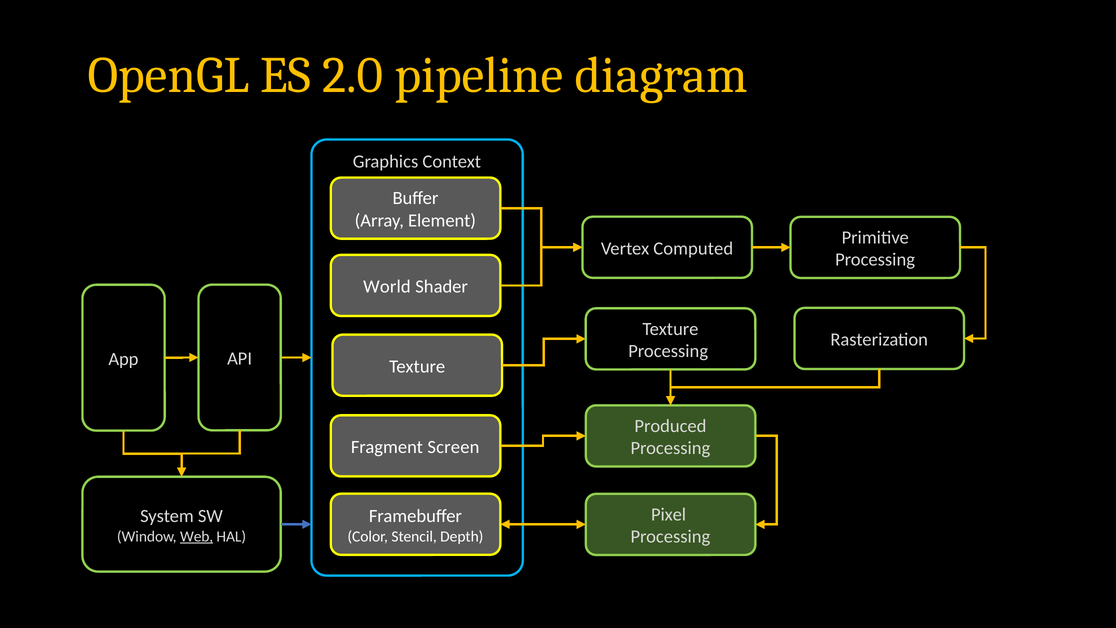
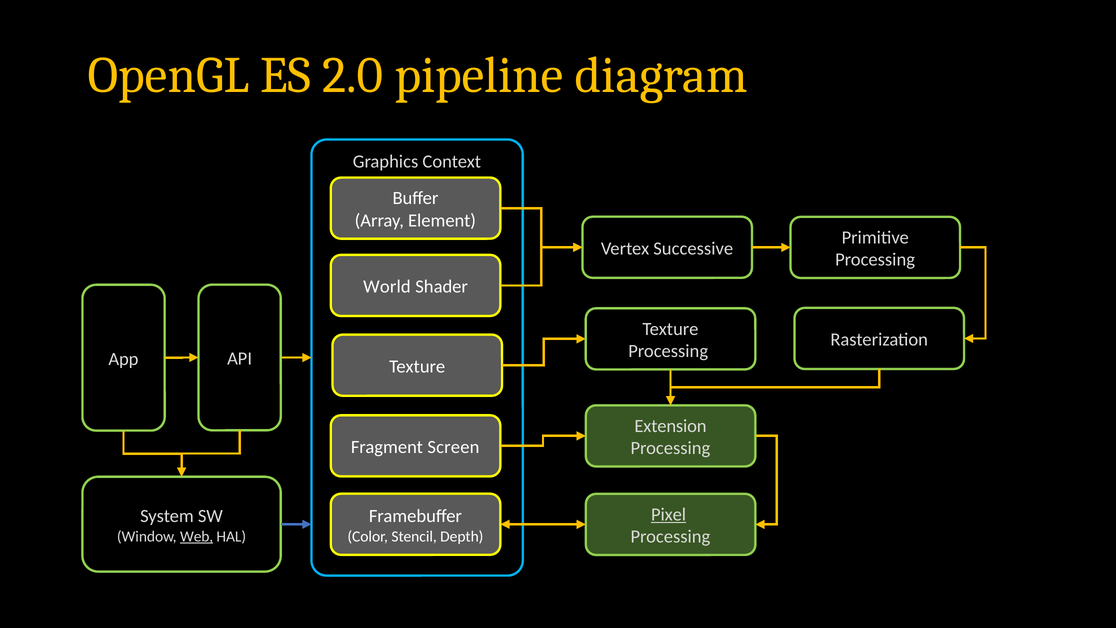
Computed: Computed -> Successive
Produced: Produced -> Extension
Pixel underline: none -> present
